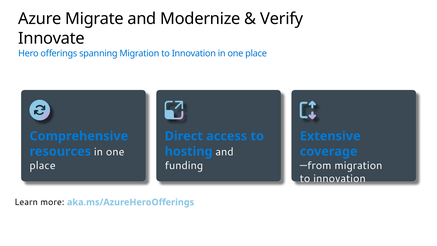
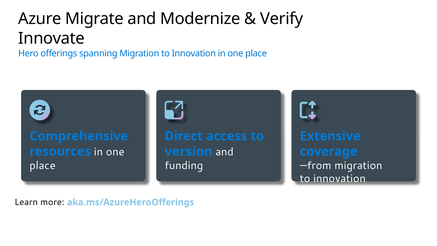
hosting: hosting -> version
